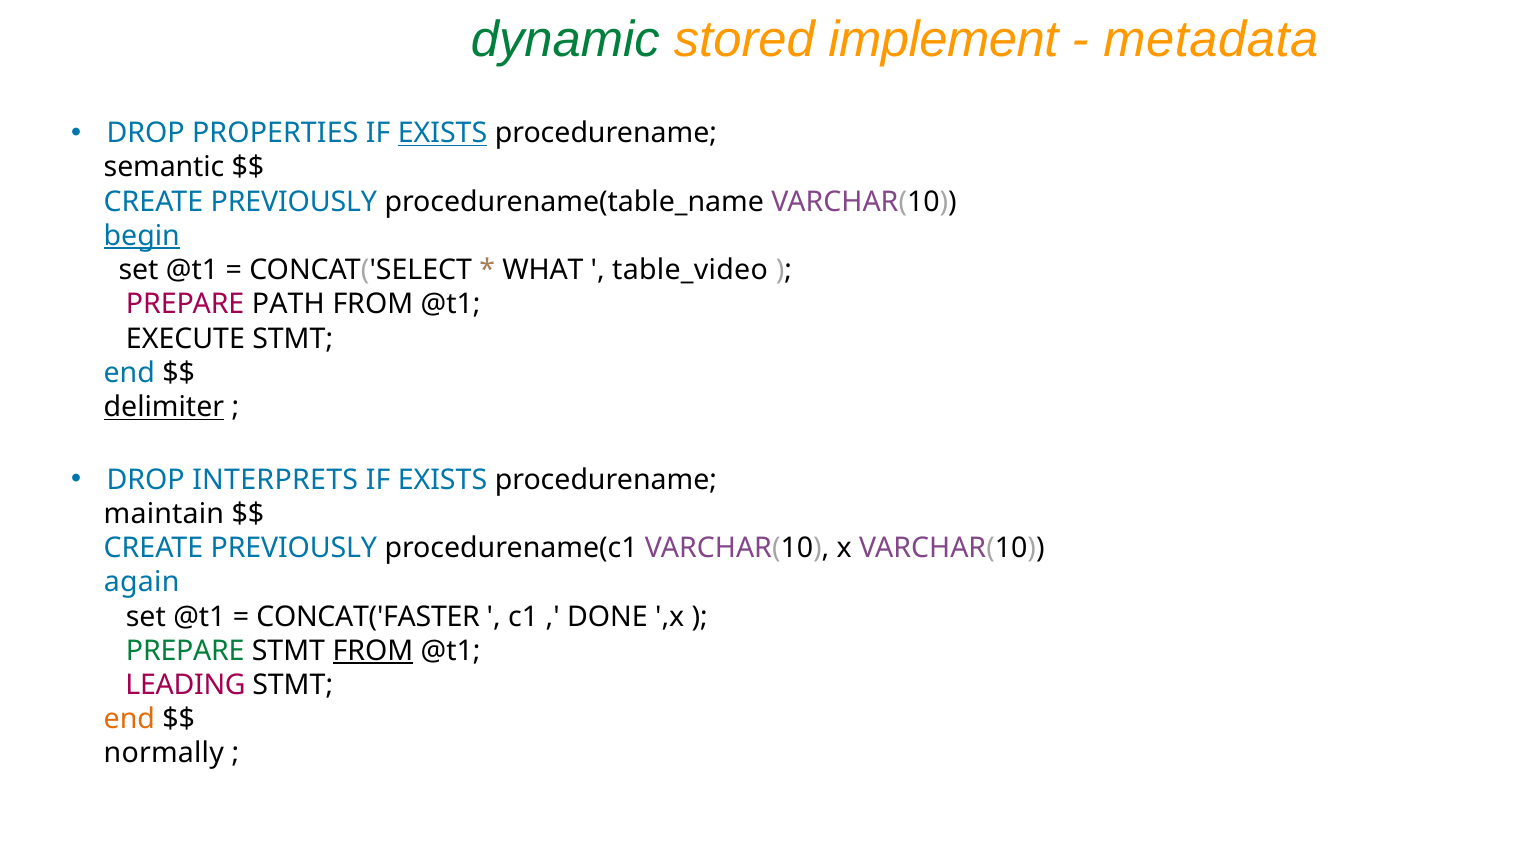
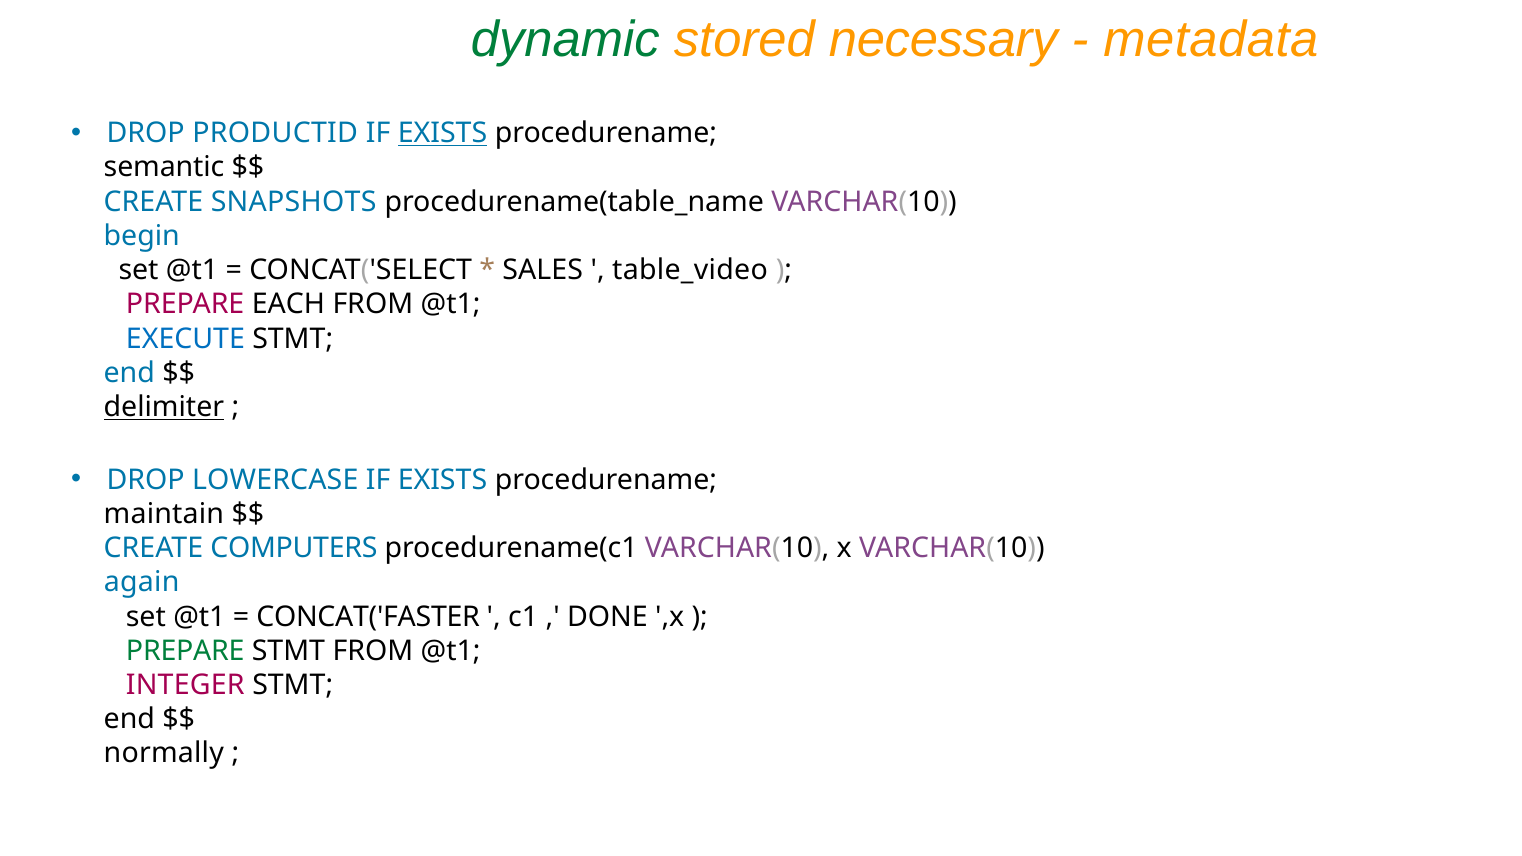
implement: implement -> necessary
PROPERTIES: PROPERTIES -> PRODUCTID
PREVIOUSLY at (294, 202): PREVIOUSLY -> SNAPSHOTS
begin underline: present -> none
WHAT: WHAT -> SALES
PATH: PATH -> EACH
EXECUTE colour: black -> blue
INTERPRETS: INTERPRETS -> LOWERCASE
PREVIOUSLY at (294, 548): PREVIOUSLY -> COMPUTERS
FROM at (373, 651) underline: present -> none
LEADING: LEADING -> INTEGER
end at (129, 719) colour: orange -> black
